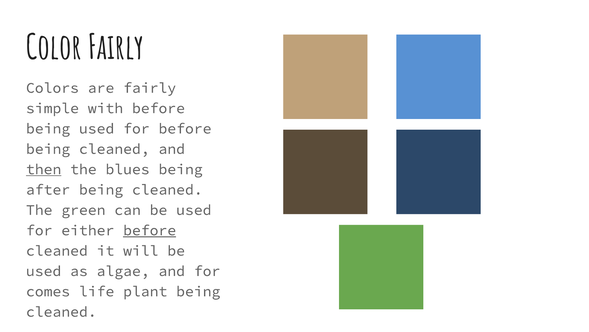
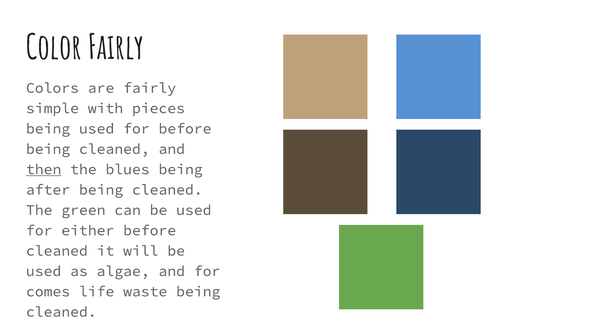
with before: before -> pieces
before at (150, 230) underline: present -> none
plant: plant -> waste
